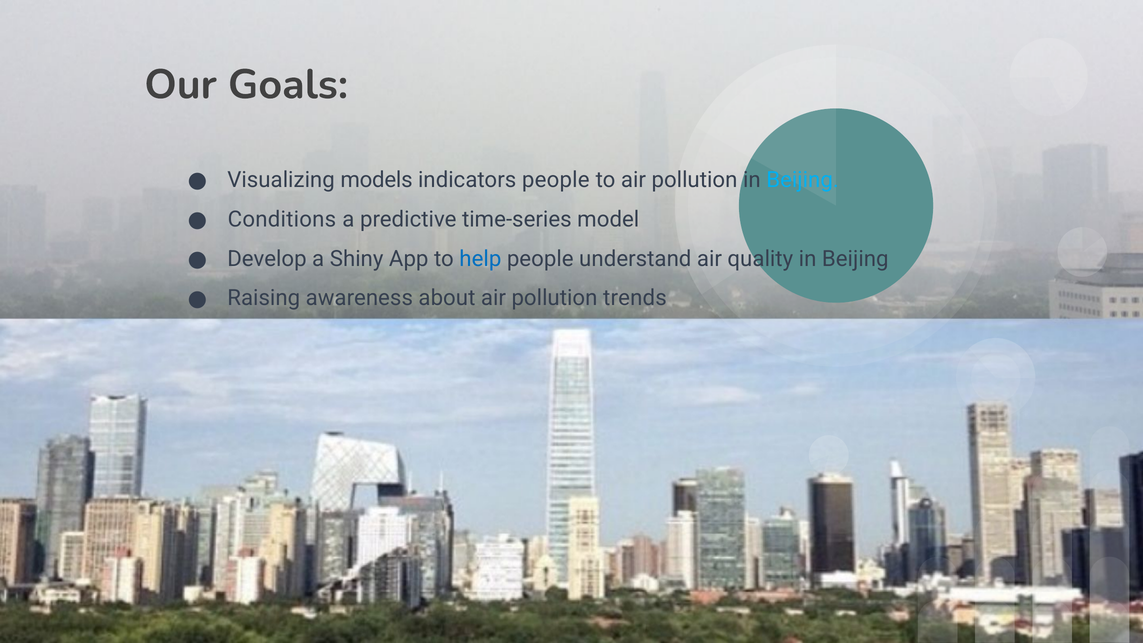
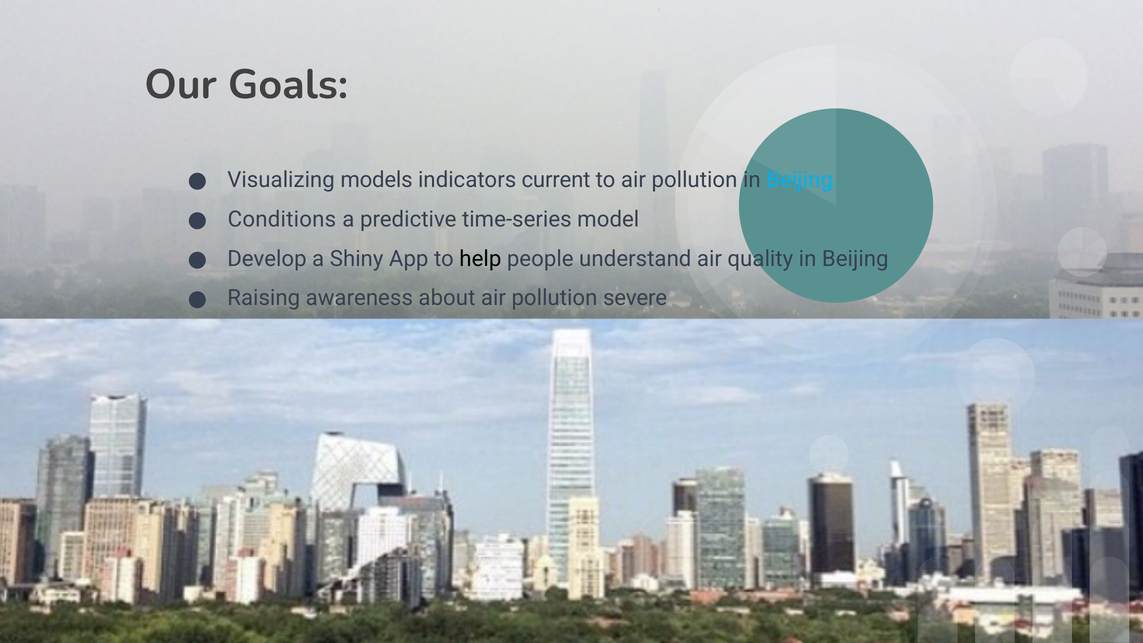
indicators people: people -> current
help colour: blue -> black
trends: trends -> severe
